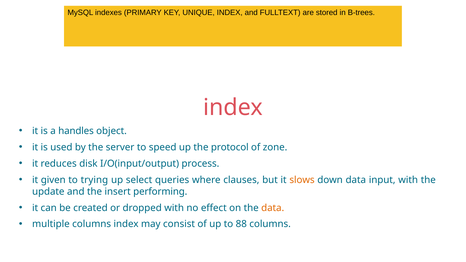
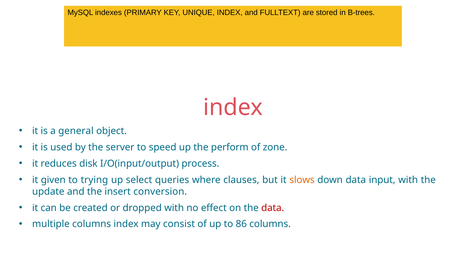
handles: handles -> general
protocol: protocol -> perform
performing: performing -> conversion
data at (273, 208) colour: orange -> red
88: 88 -> 86
